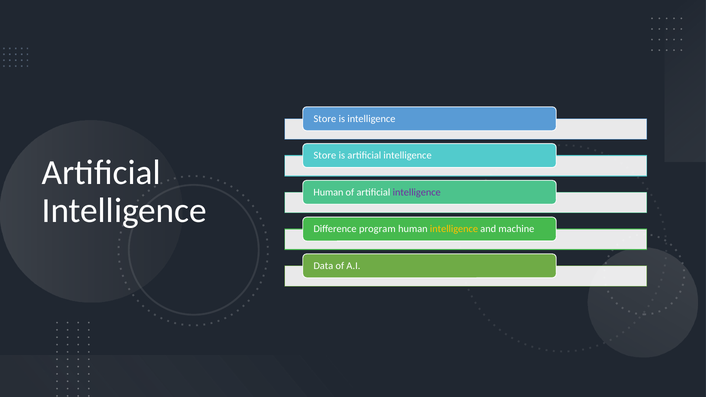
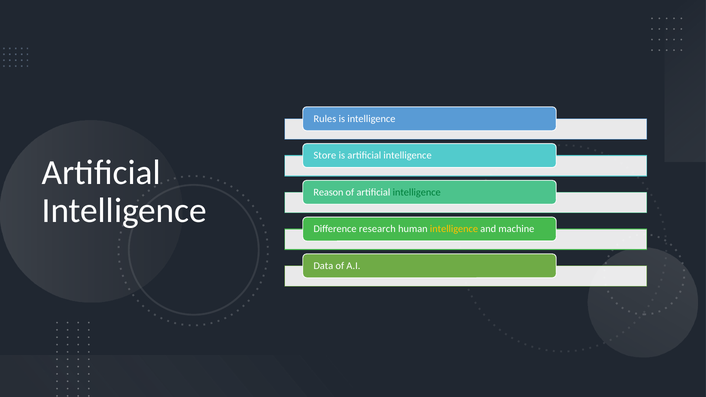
Store at (325, 119): Store -> Rules
Human at (328, 192): Human -> Reason
intelligence at (417, 192) colour: purple -> green
program: program -> research
